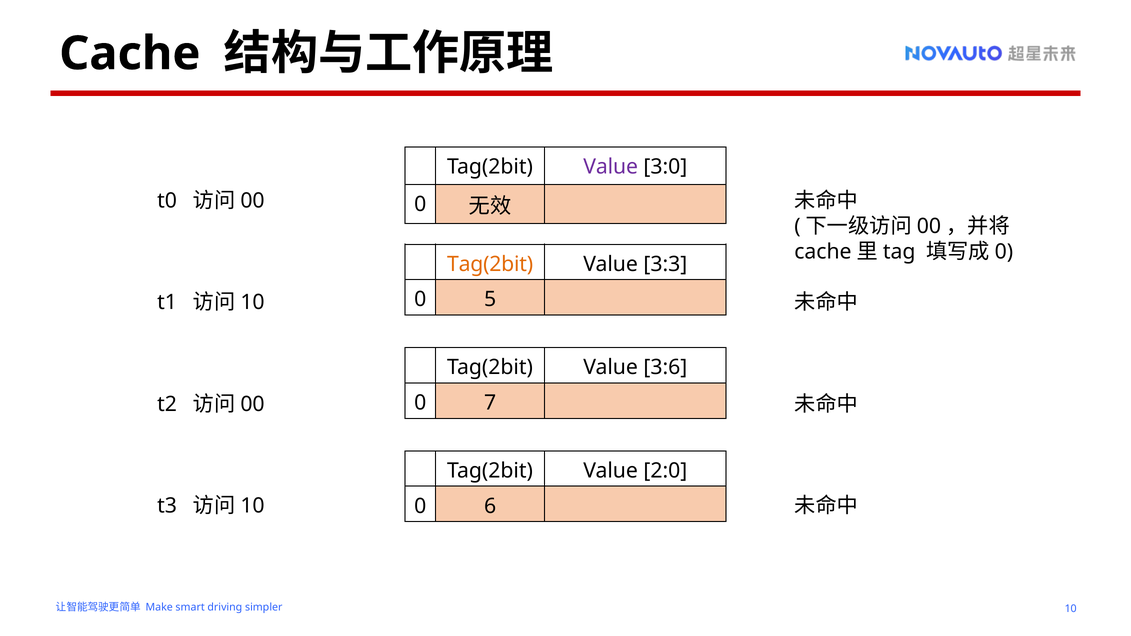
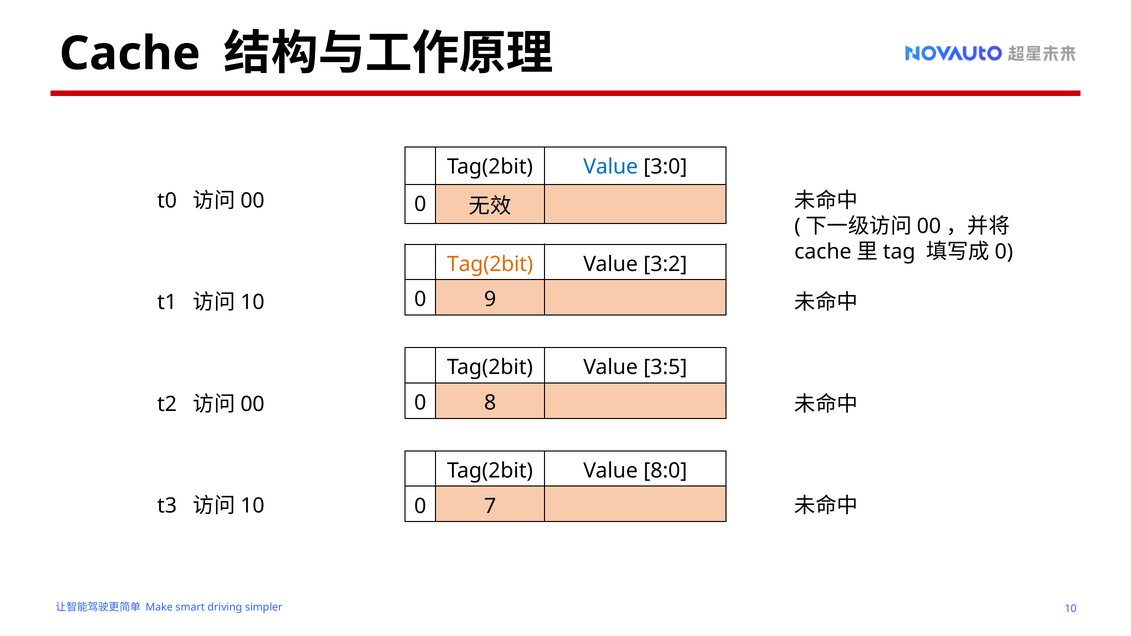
Value at (611, 167) colour: purple -> blue
3:3: 3:3 -> 3:2
5: 5 -> 9
3:6: 3:6 -> 3:5
7: 7 -> 8
2:0: 2:0 -> 8:0
6: 6 -> 7
